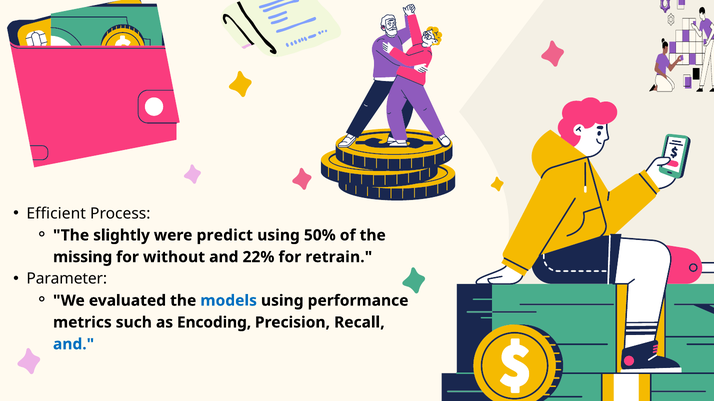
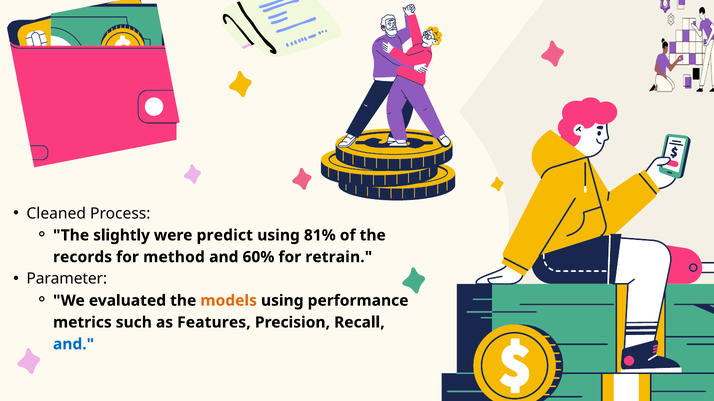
Efficient: Efficient -> Cleaned
50%: 50% -> 81%
missing: missing -> records
without: without -> method
22%: 22% -> 60%
models colour: blue -> orange
Encoding: Encoding -> Features
